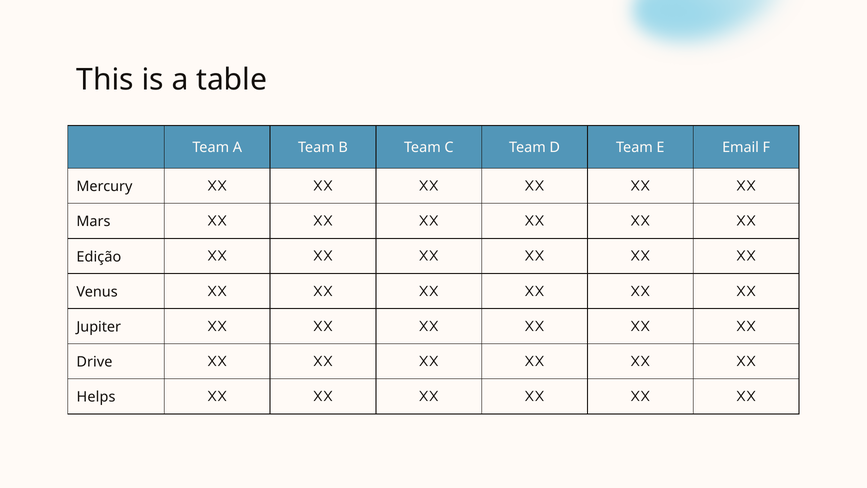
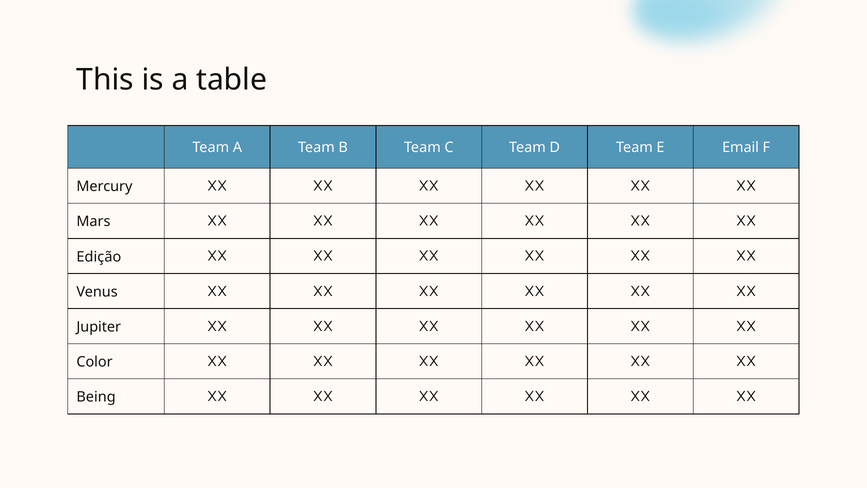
Drive: Drive -> Color
Helps: Helps -> Being
